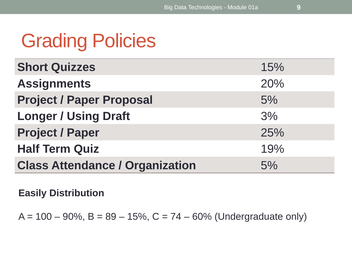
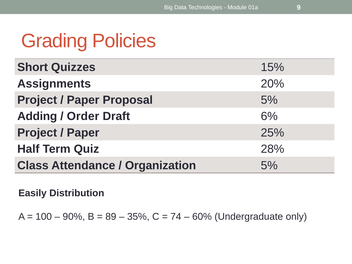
Longer: Longer -> Adding
Using: Using -> Order
3%: 3% -> 6%
19%: 19% -> 28%
15% at (138, 217): 15% -> 35%
